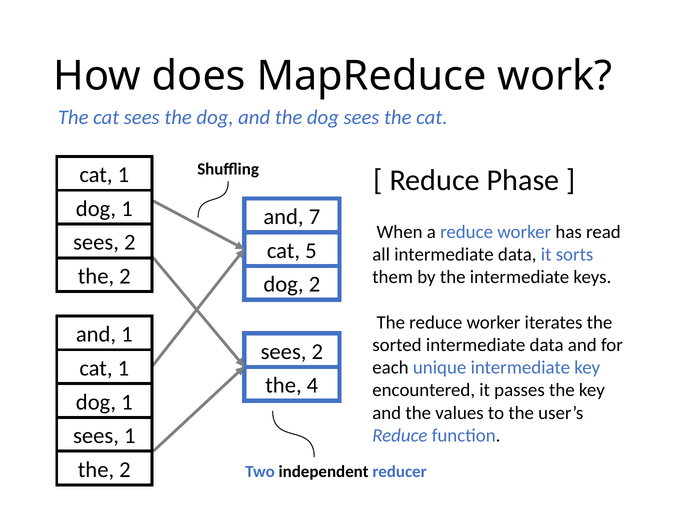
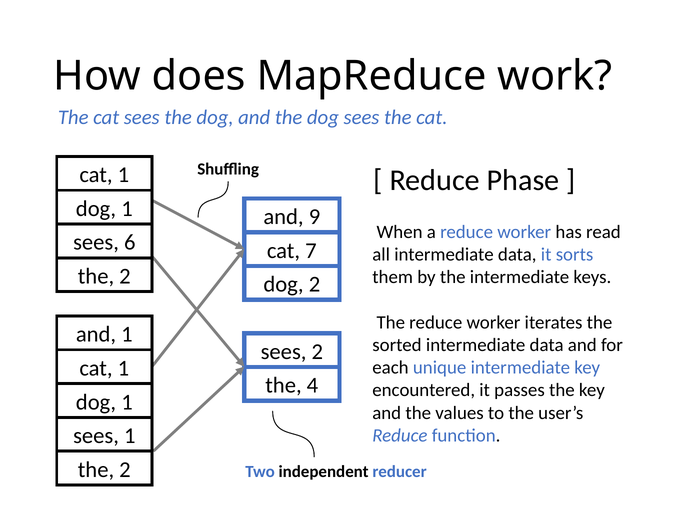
7: 7 -> 9
2 at (130, 243): 2 -> 6
5: 5 -> 7
